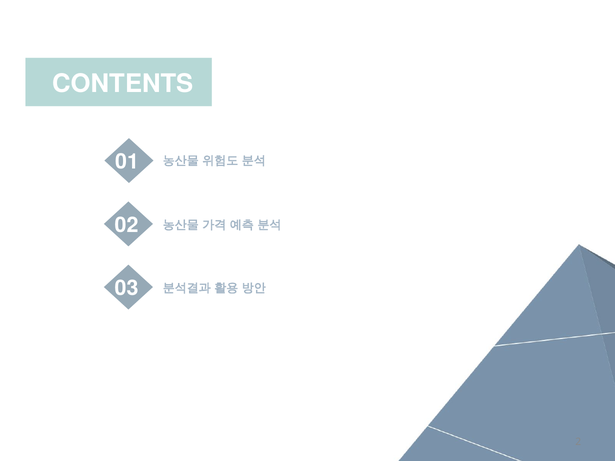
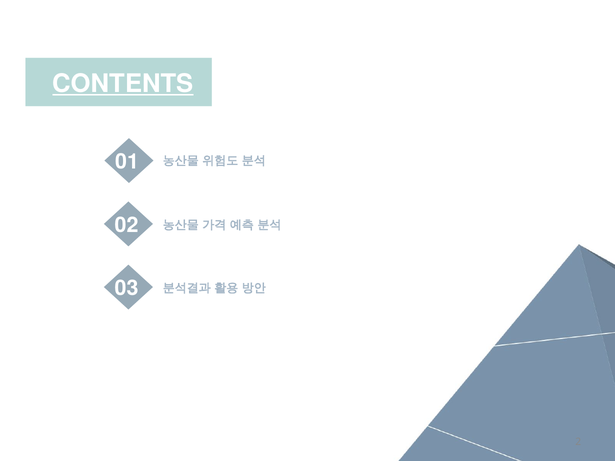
CONTENTS underline: none -> present
